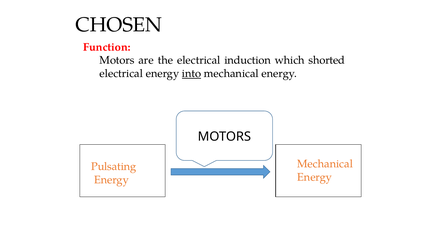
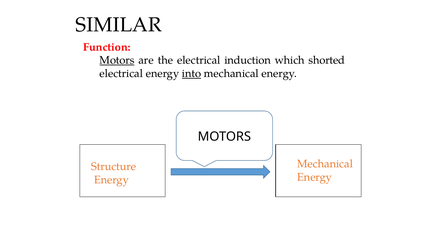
CHOSEN: CHOSEN -> SIMILAR
Motors at (117, 60) underline: none -> present
Pulsating: Pulsating -> Structure
